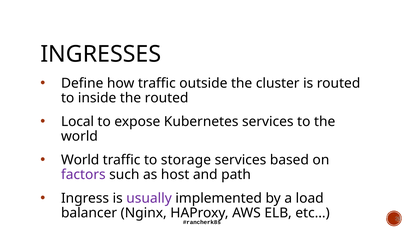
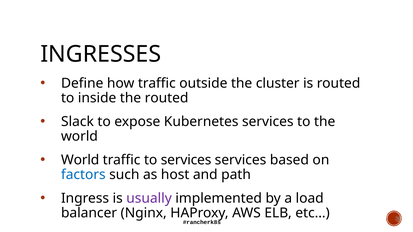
Local: Local -> Slack
to storage: storage -> services
factors colour: purple -> blue
